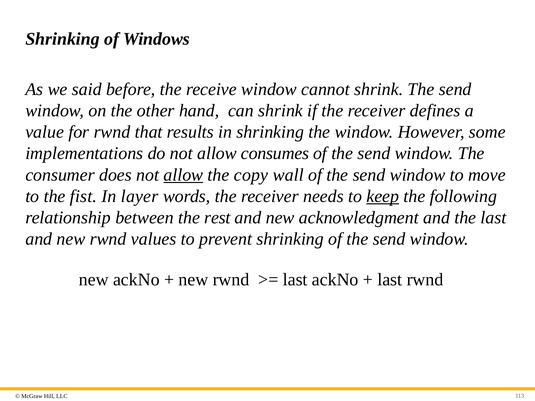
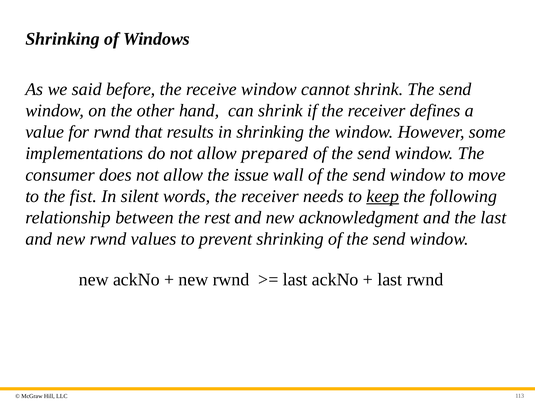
consumes: consumes -> prepared
allow at (183, 175) underline: present -> none
copy: copy -> issue
layer: layer -> silent
